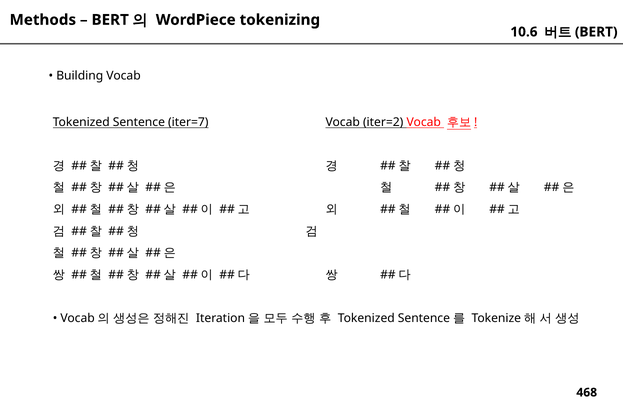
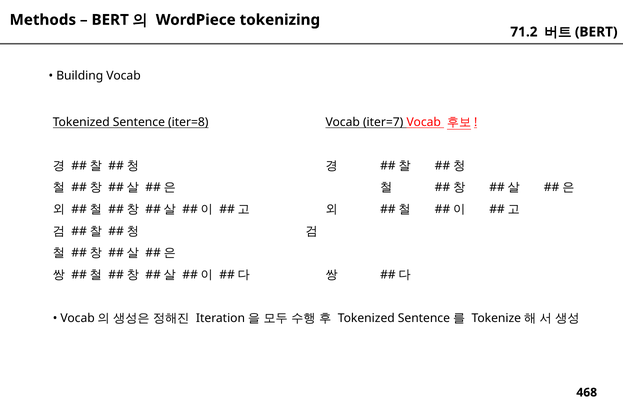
10.6: 10.6 -> 71.2
iter=7: iter=7 -> iter=8
iter=2: iter=2 -> iter=7
